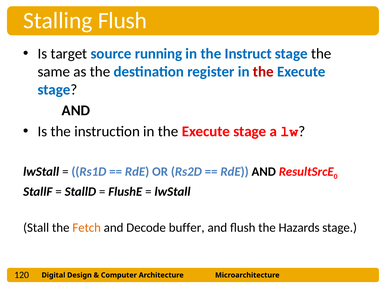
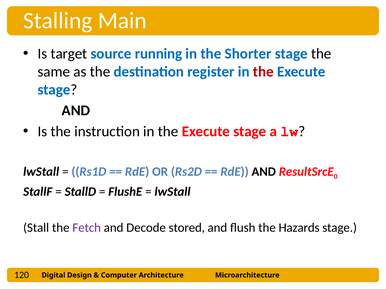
Stalling Flush: Flush -> Main
Instruct: Instruct -> Shorter
Fetch colour: orange -> purple
buffer: buffer -> stored
